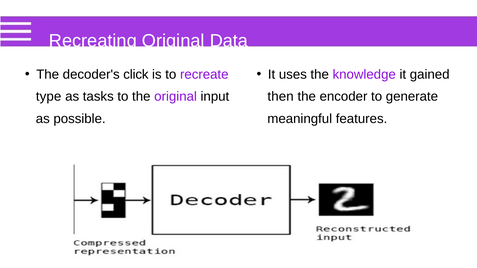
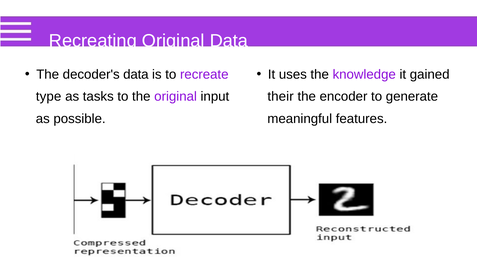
decoder's click: click -> data
then: then -> their
